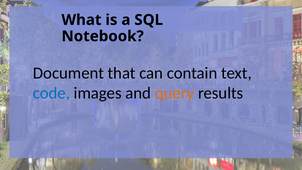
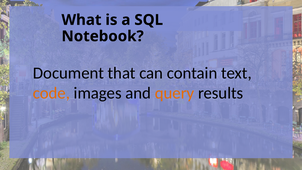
code colour: blue -> orange
